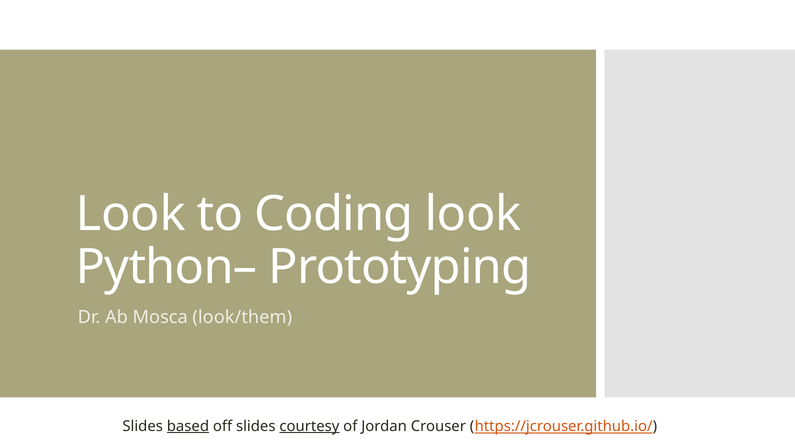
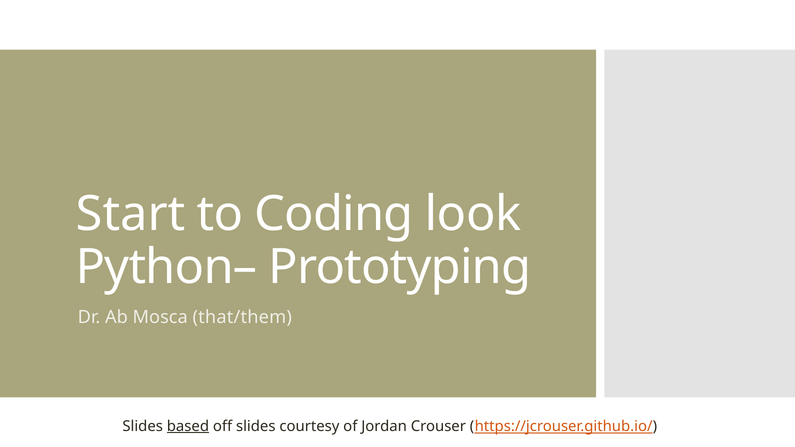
Look at (131, 214): Look -> Start
look/them: look/them -> that/them
courtesy underline: present -> none
